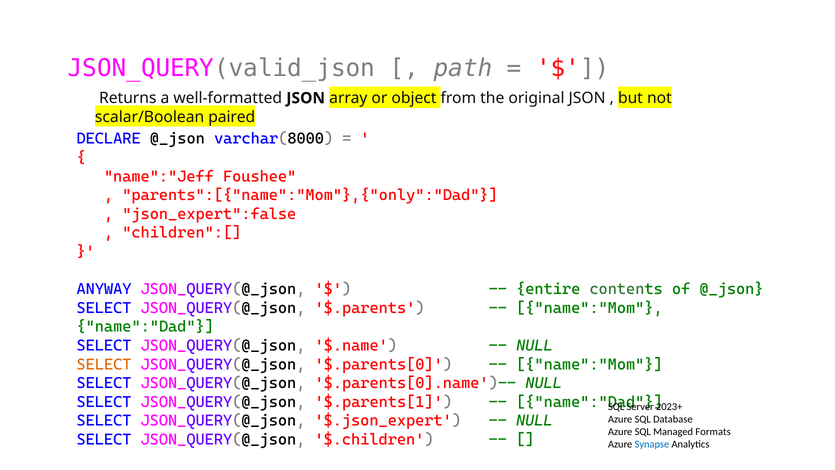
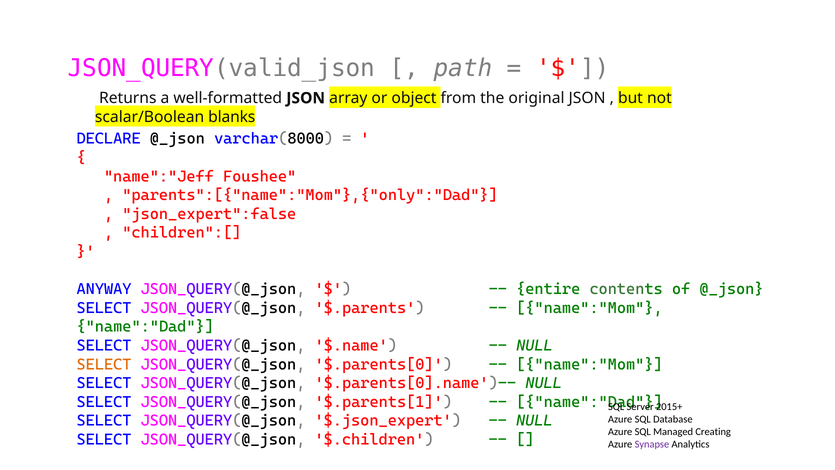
paired: paired -> blanks
2023+: 2023+ -> 2015+
Formats: Formats -> Creating
Synapse colour: blue -> purple
